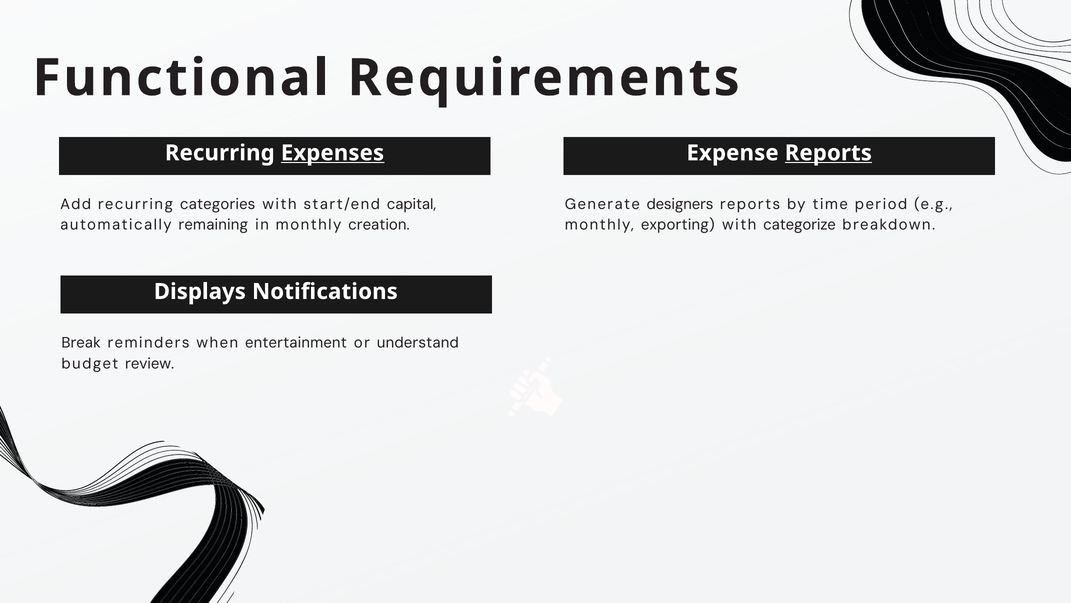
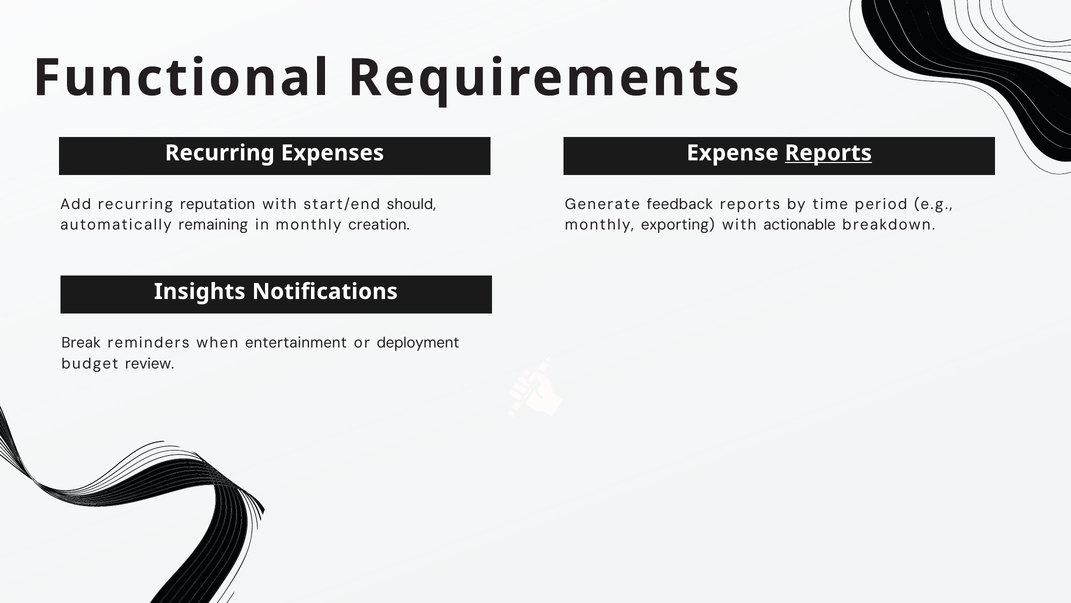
Expenses underline: present -> none
categories: categories -> reputation
capital: capital -> should
designers: designers -> feedback
categorize: categorize -> actionable
Displays: Displays -> Insights
understand: understand -> deployment
